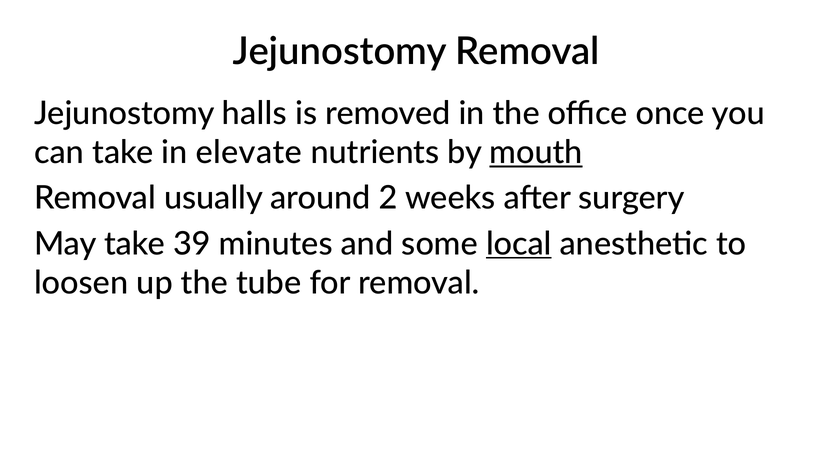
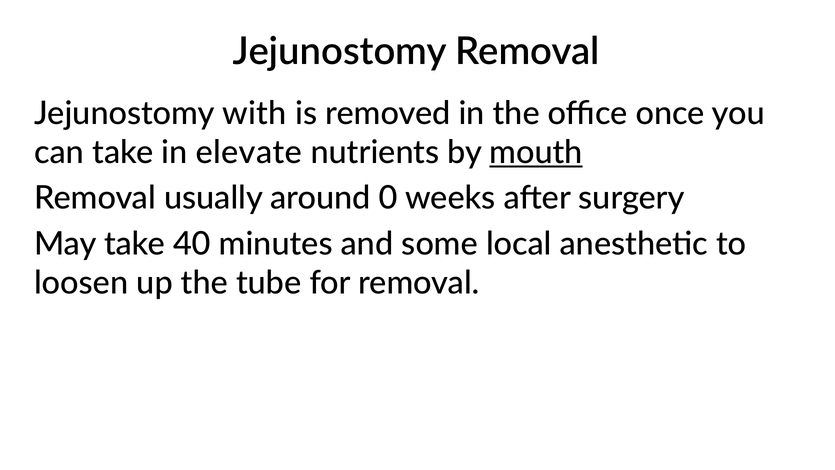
halls: halls -> with
2: 2 -> 0
39: 39 -> 40
local underline: present -> none
